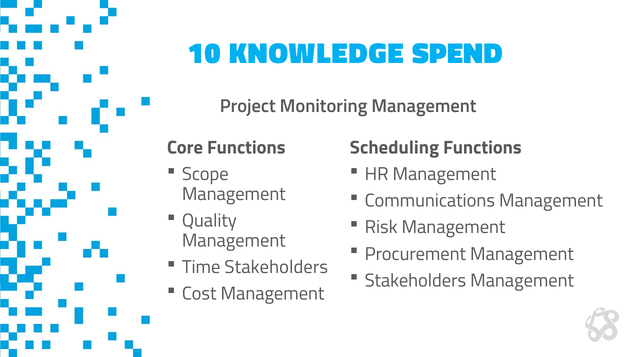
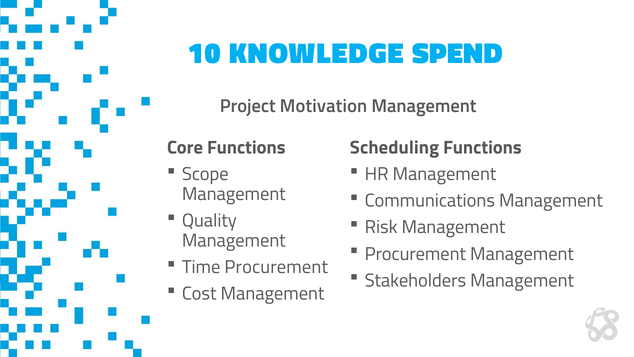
Monitoring: Monitoring -> Motivation
Time Stakeholders: Stakeholders -> Procurement
